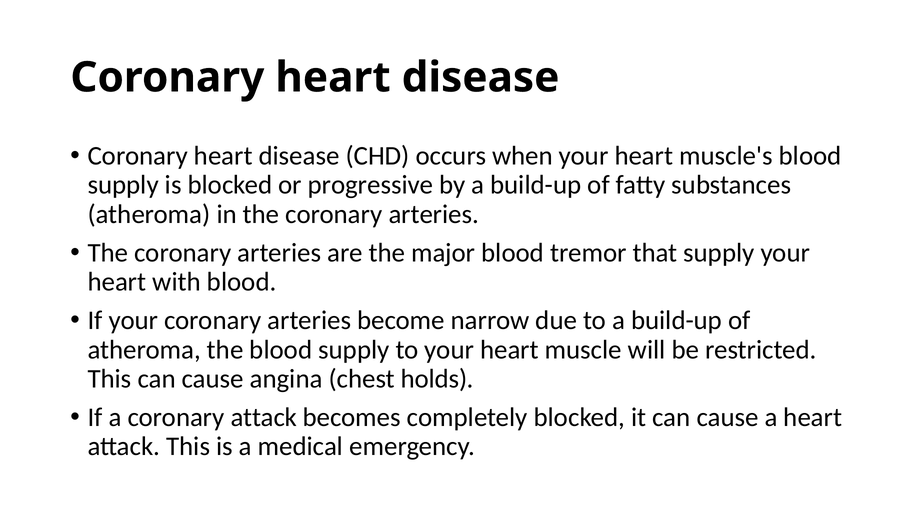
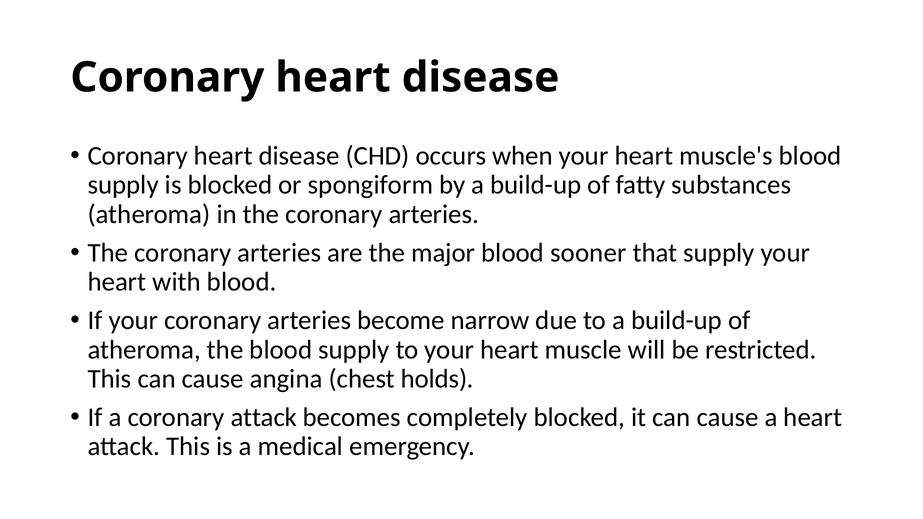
progressive: progressive -> spongiform
tremor: tremor -> sooner
